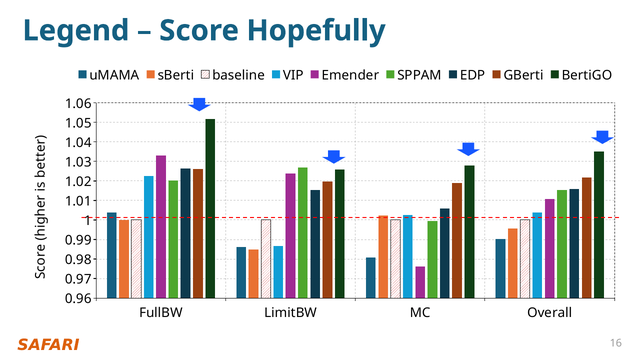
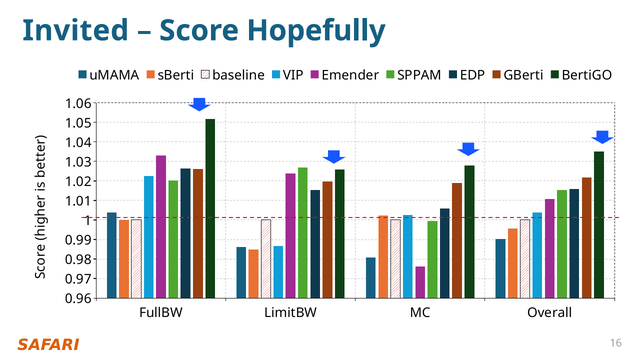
Legend: Legend -> Invited
